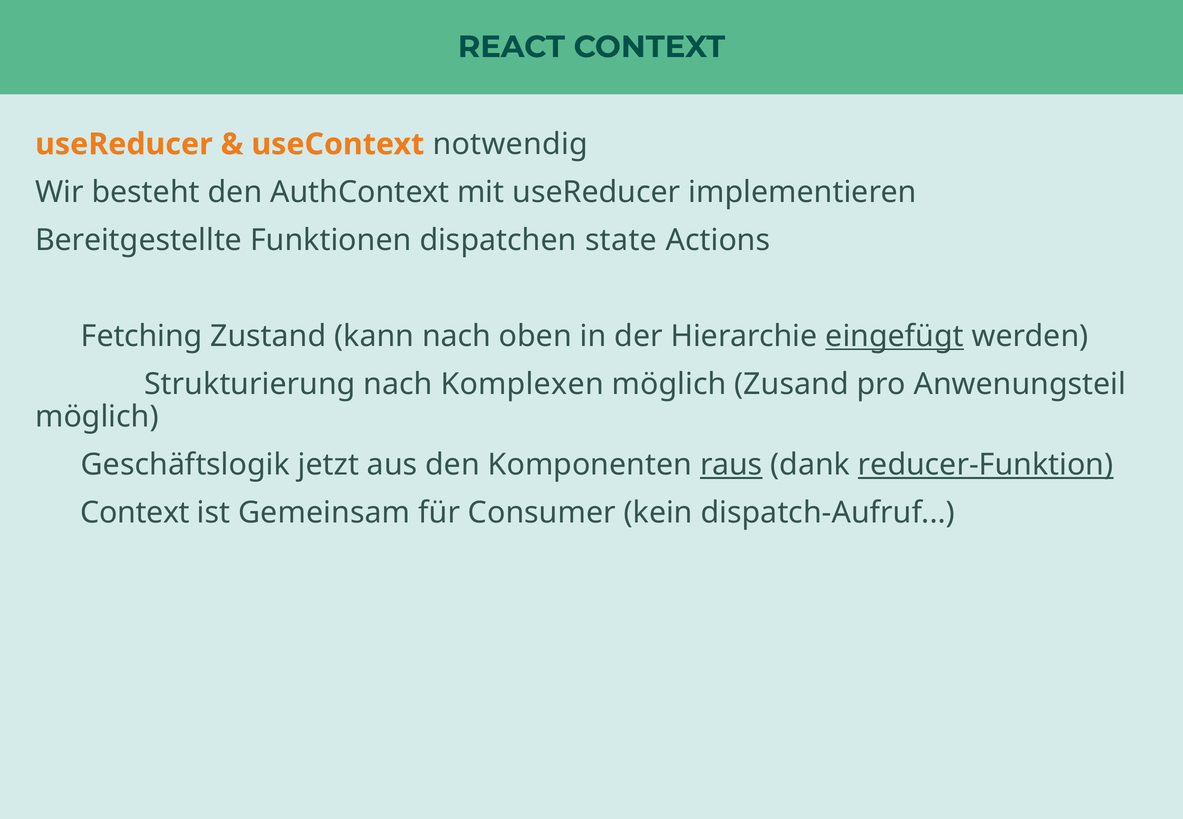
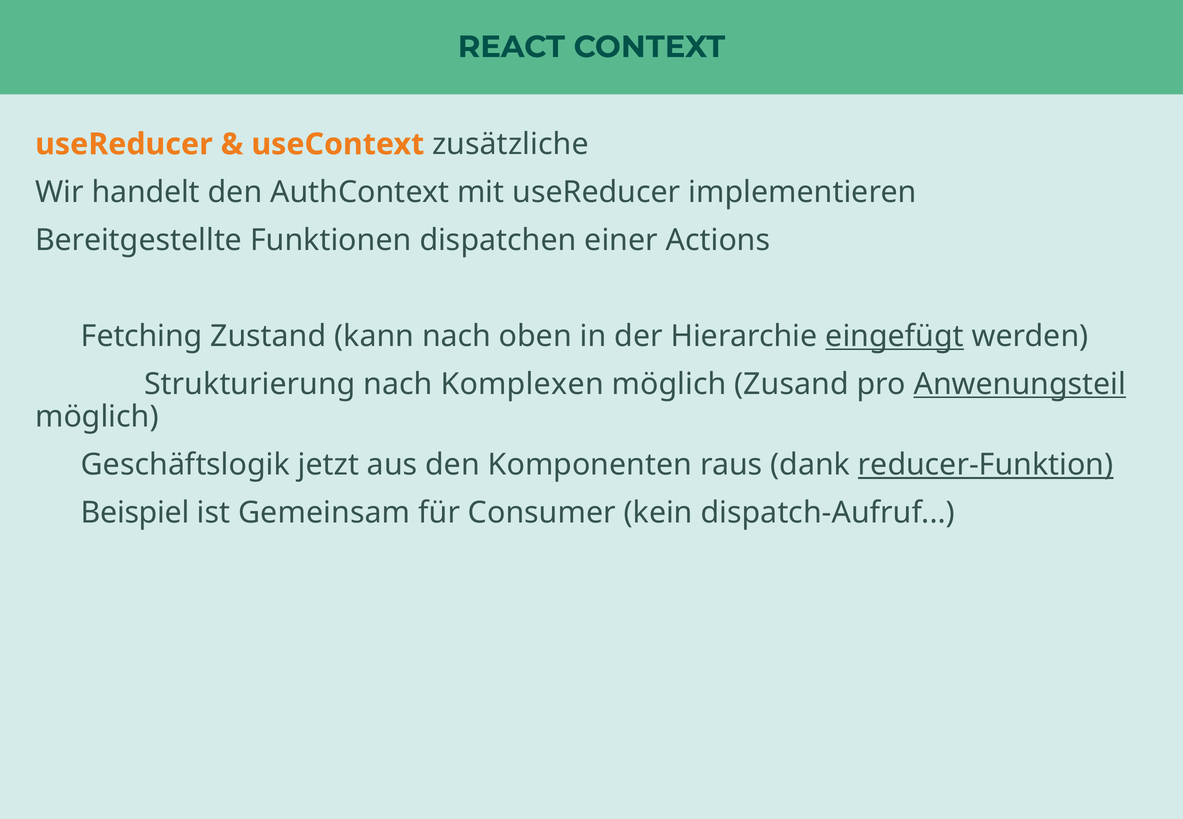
notwendig: notwendig -> zusätzliche
besteht: besteht -> handelt
state: state -> einer
Anwenungsteil underline: none -> present
raus underline: present -> none
Context at (135, 513): Context -> Beispiel
